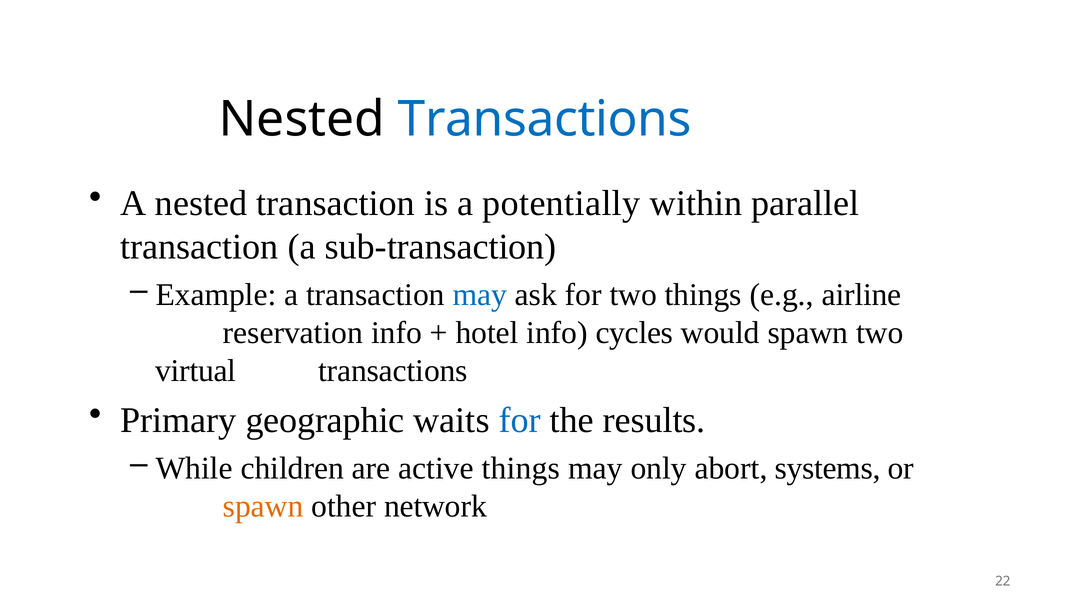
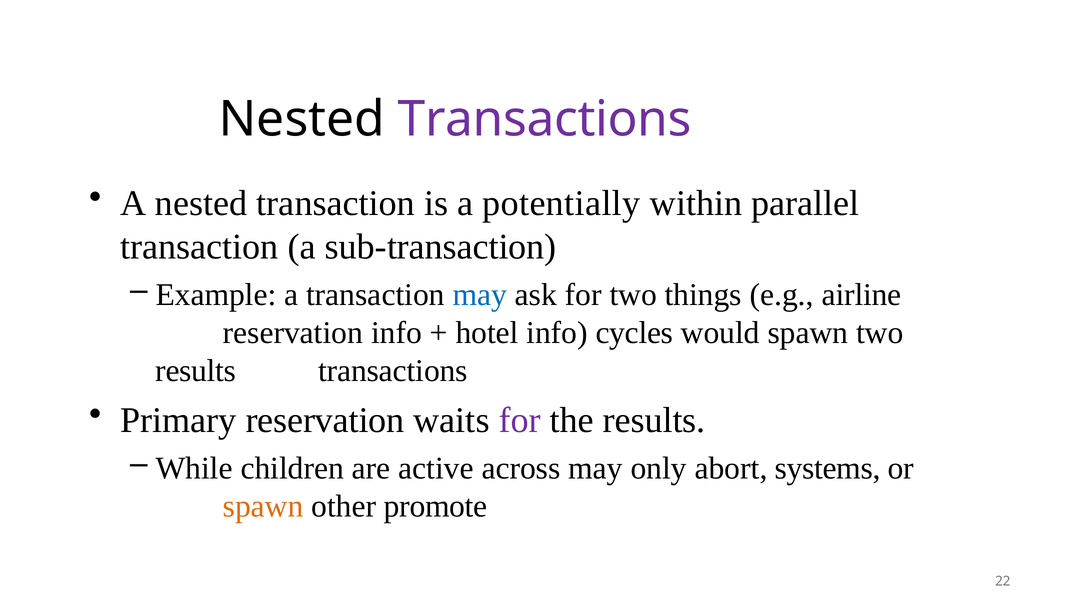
Transactions at (545, 119) colour: blue -> purple
virtual at (196, 371): virtual -> results
Primary geographic: geographic -> reservation
for at (520, 421) colour: blue -> purple
active things: things -> across
network: network -> promote
